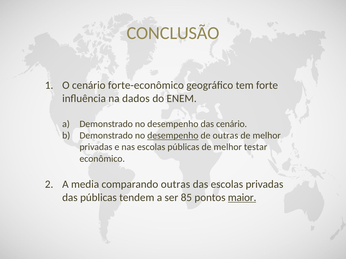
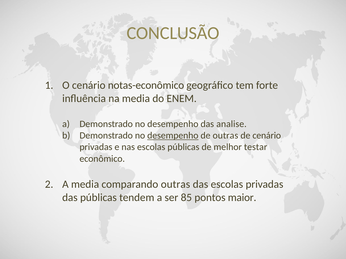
forte-econômico: forte-econômico -> notas-econômico
na dados: dados -> media
das cenário: cenário -> analise
melhor at (267, 136): melhor -> cenário
maior underline: present -> none
